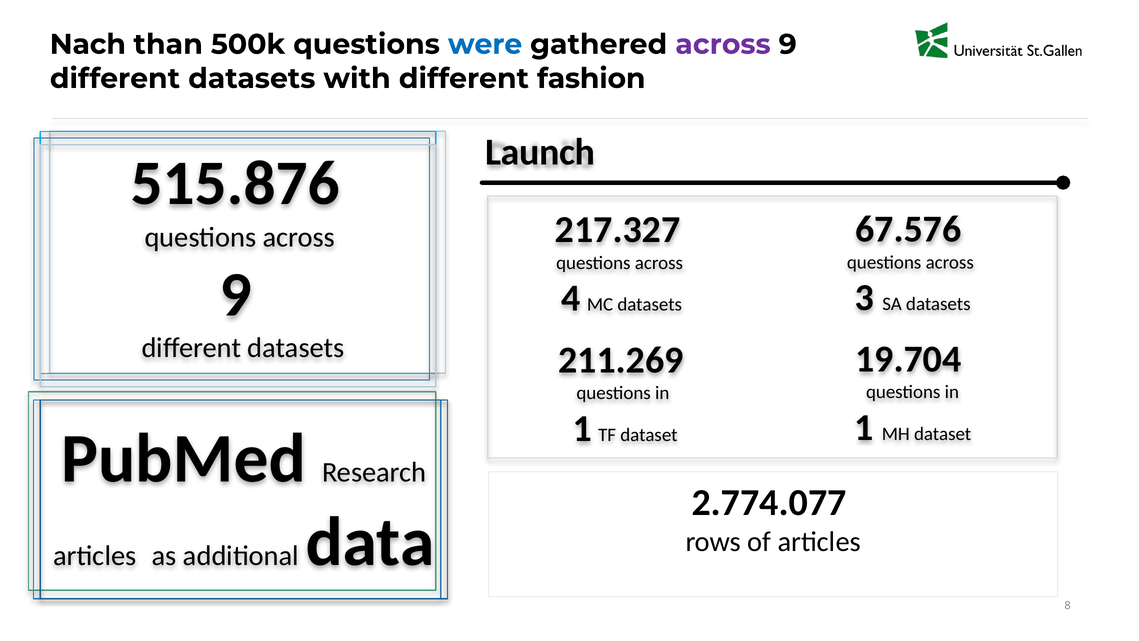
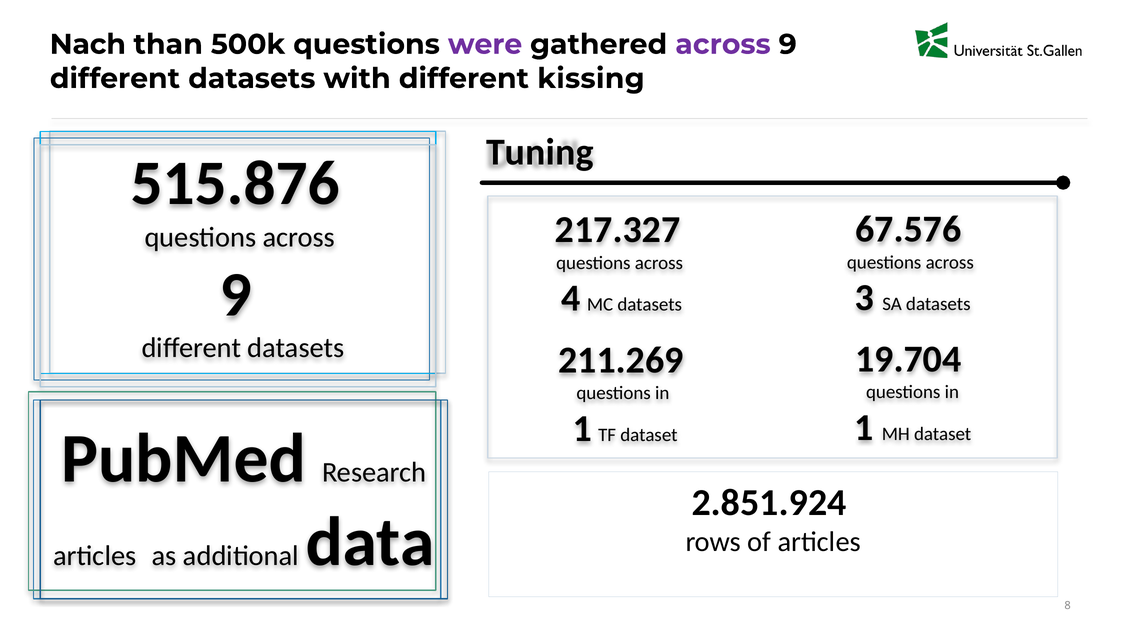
were colour: blue -> purple
fashion: fashion -> kissing
Launch: Launch -> Tuning
2.774.077: 2.774.077 -> 2.851.924
